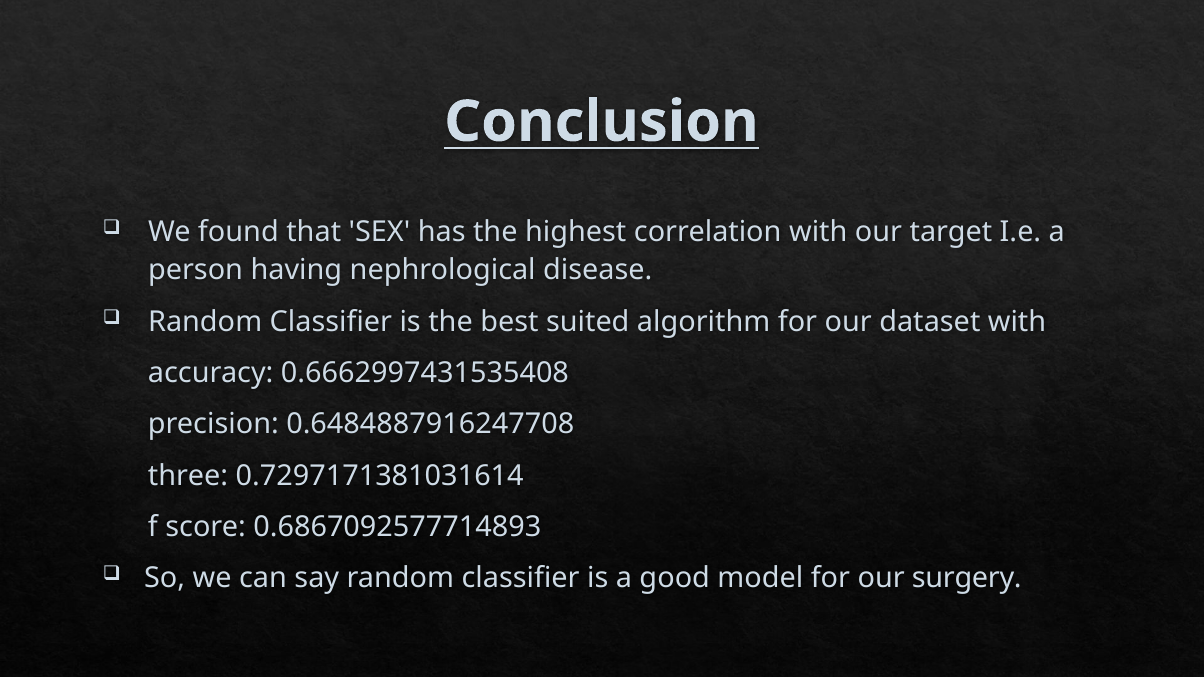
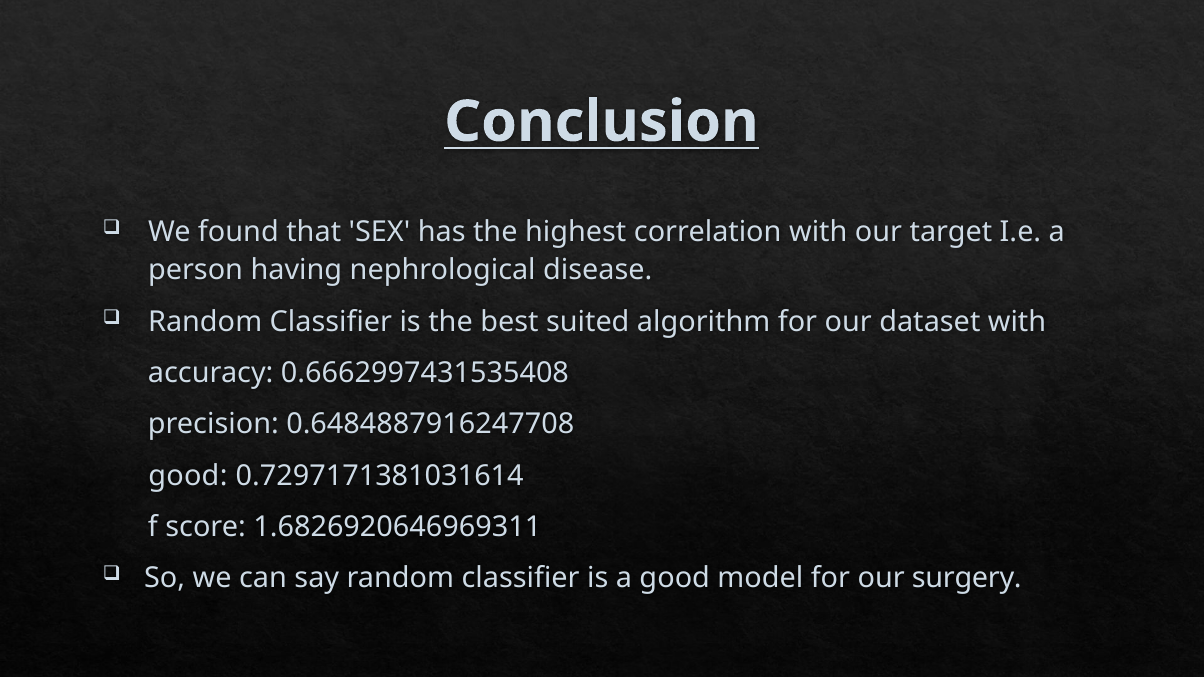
three at (188, 476): three -> good
0.6867092577714893: 0.6867092577714893 -> 1.6826920646969311
